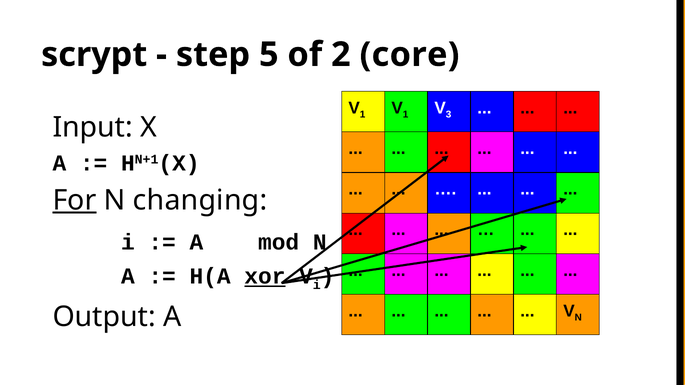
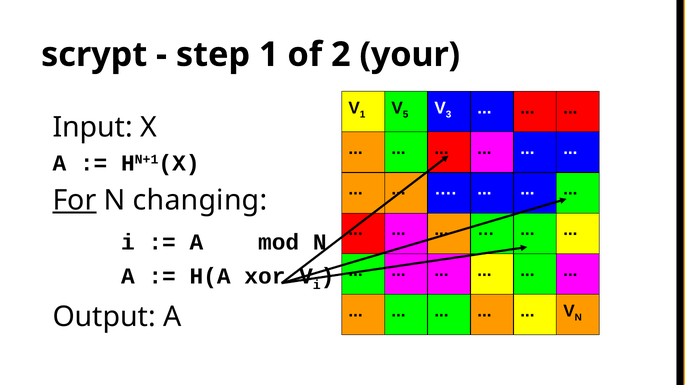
step 5: 5 -> 1
core: core -> your
1 at (406, 115): 1 -> 5
xor underline: present -> none
